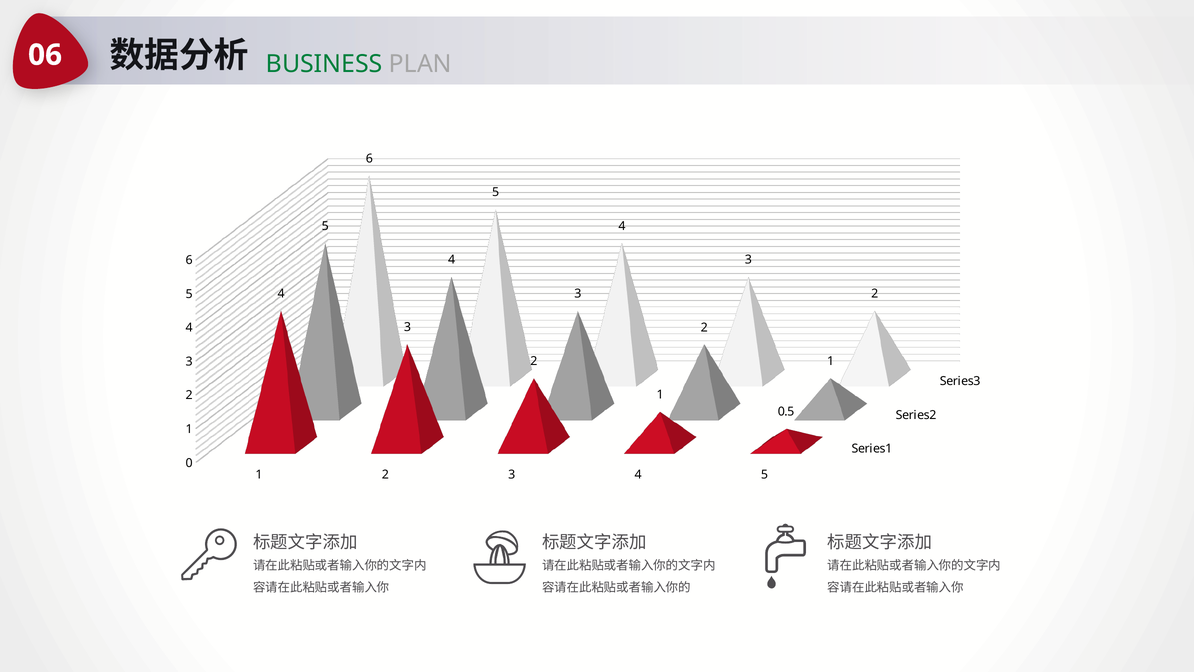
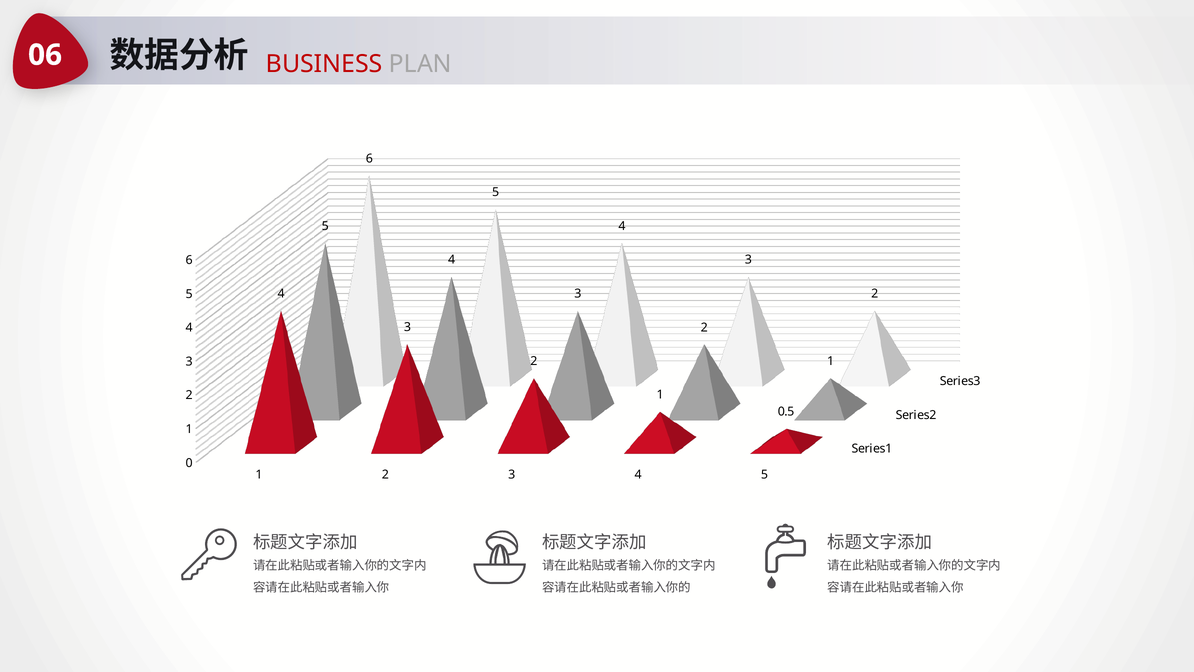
BUSINESS colour: green -> red
